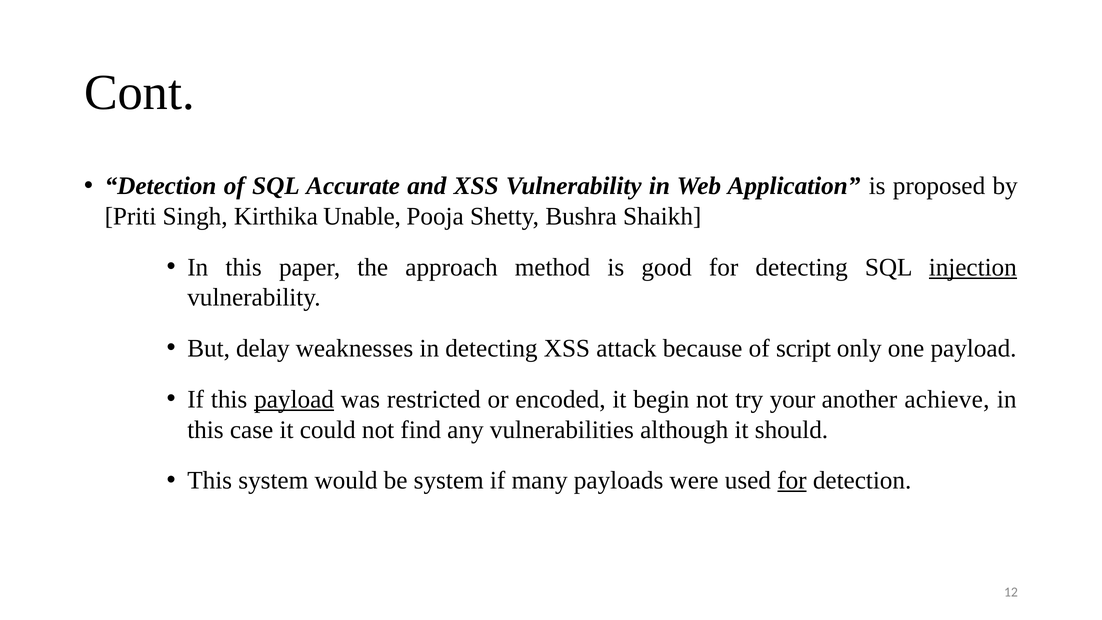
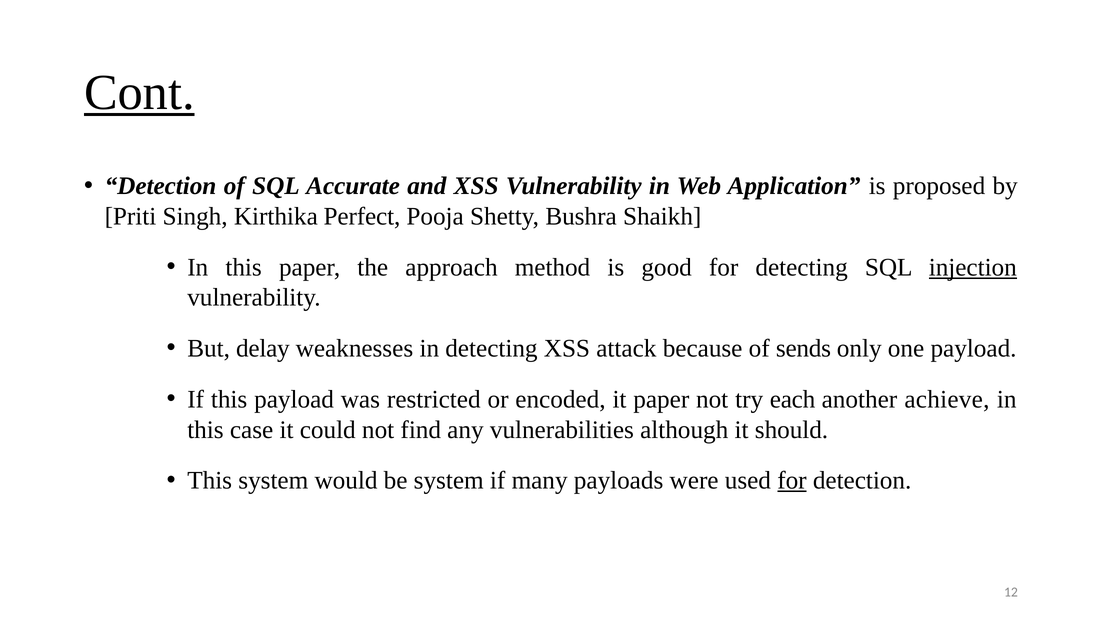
Cont underline: none -> present
Unable: Unable -> Perfect
script: script -> sends
payload at (294, 399) underline: present -> none
it begin: begin -> paper
your: your -> each
